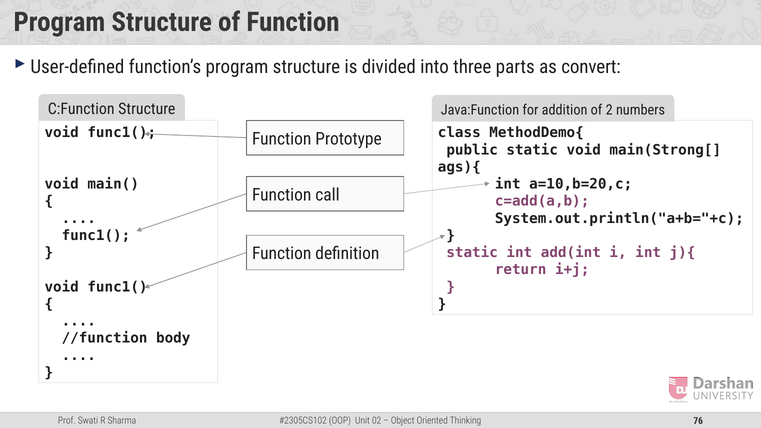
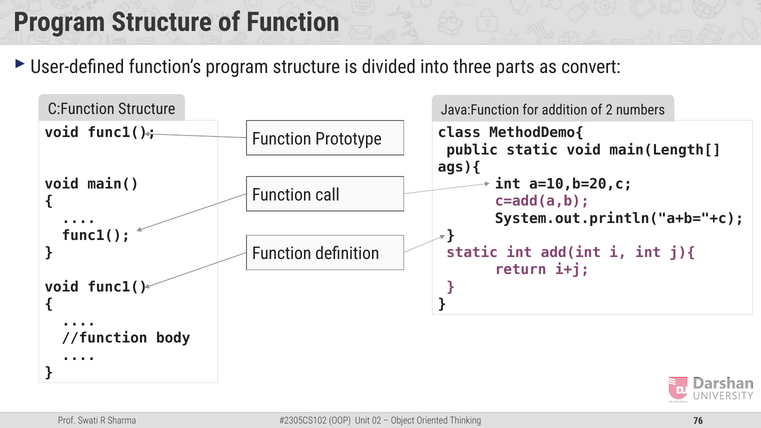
main(Strong[: main(Strong[ -> main(Length[
